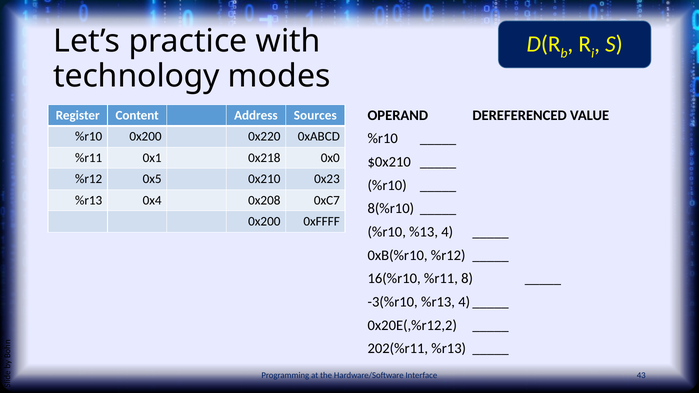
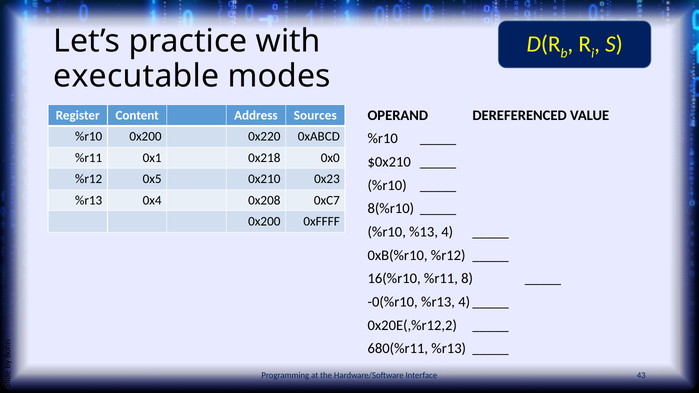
technology: technology -> executable
-3(%r10: -3(%r10 -> -0(%r10
202(%r11: 202(%r11 -> 680(%r11
